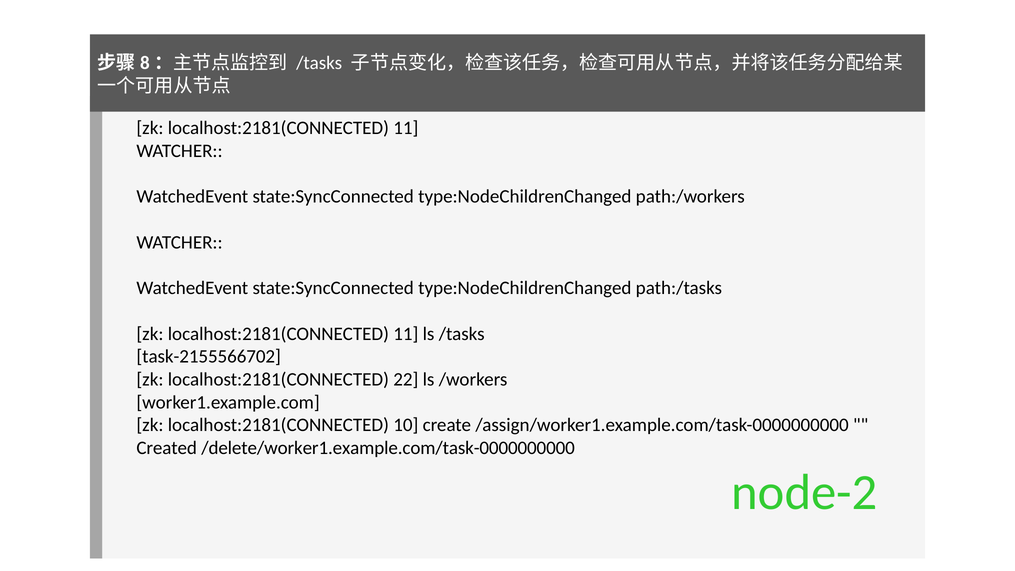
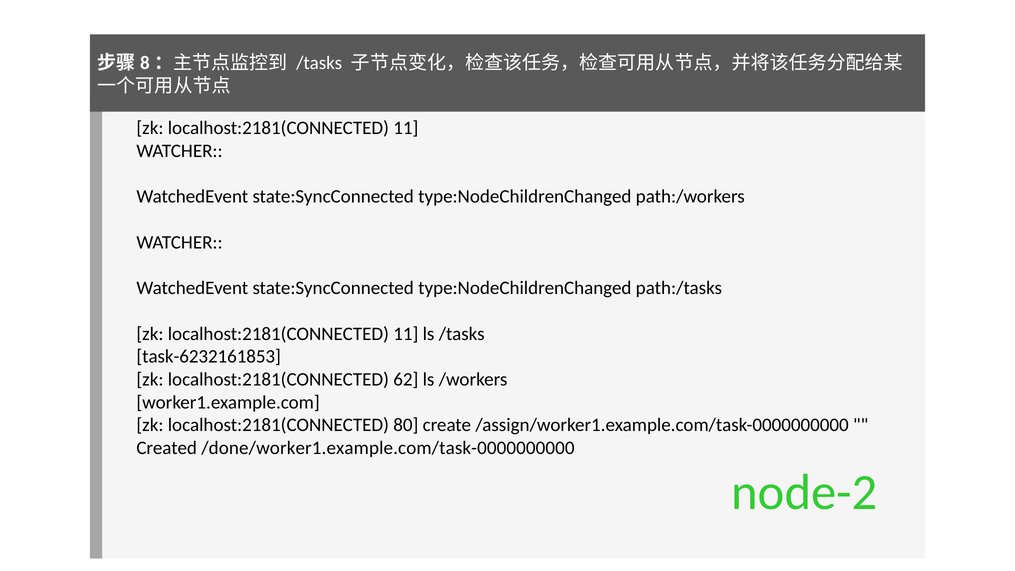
task-2155566702: task-2155566702 -> task-6232161853
22: 22 -> 62
10: 10 -> 80
/delete/worker1.example.com/task-0000000000: /delete/worker1.example.com/task-0000000000 -> /done/worker1.example.com/task-0000000000
